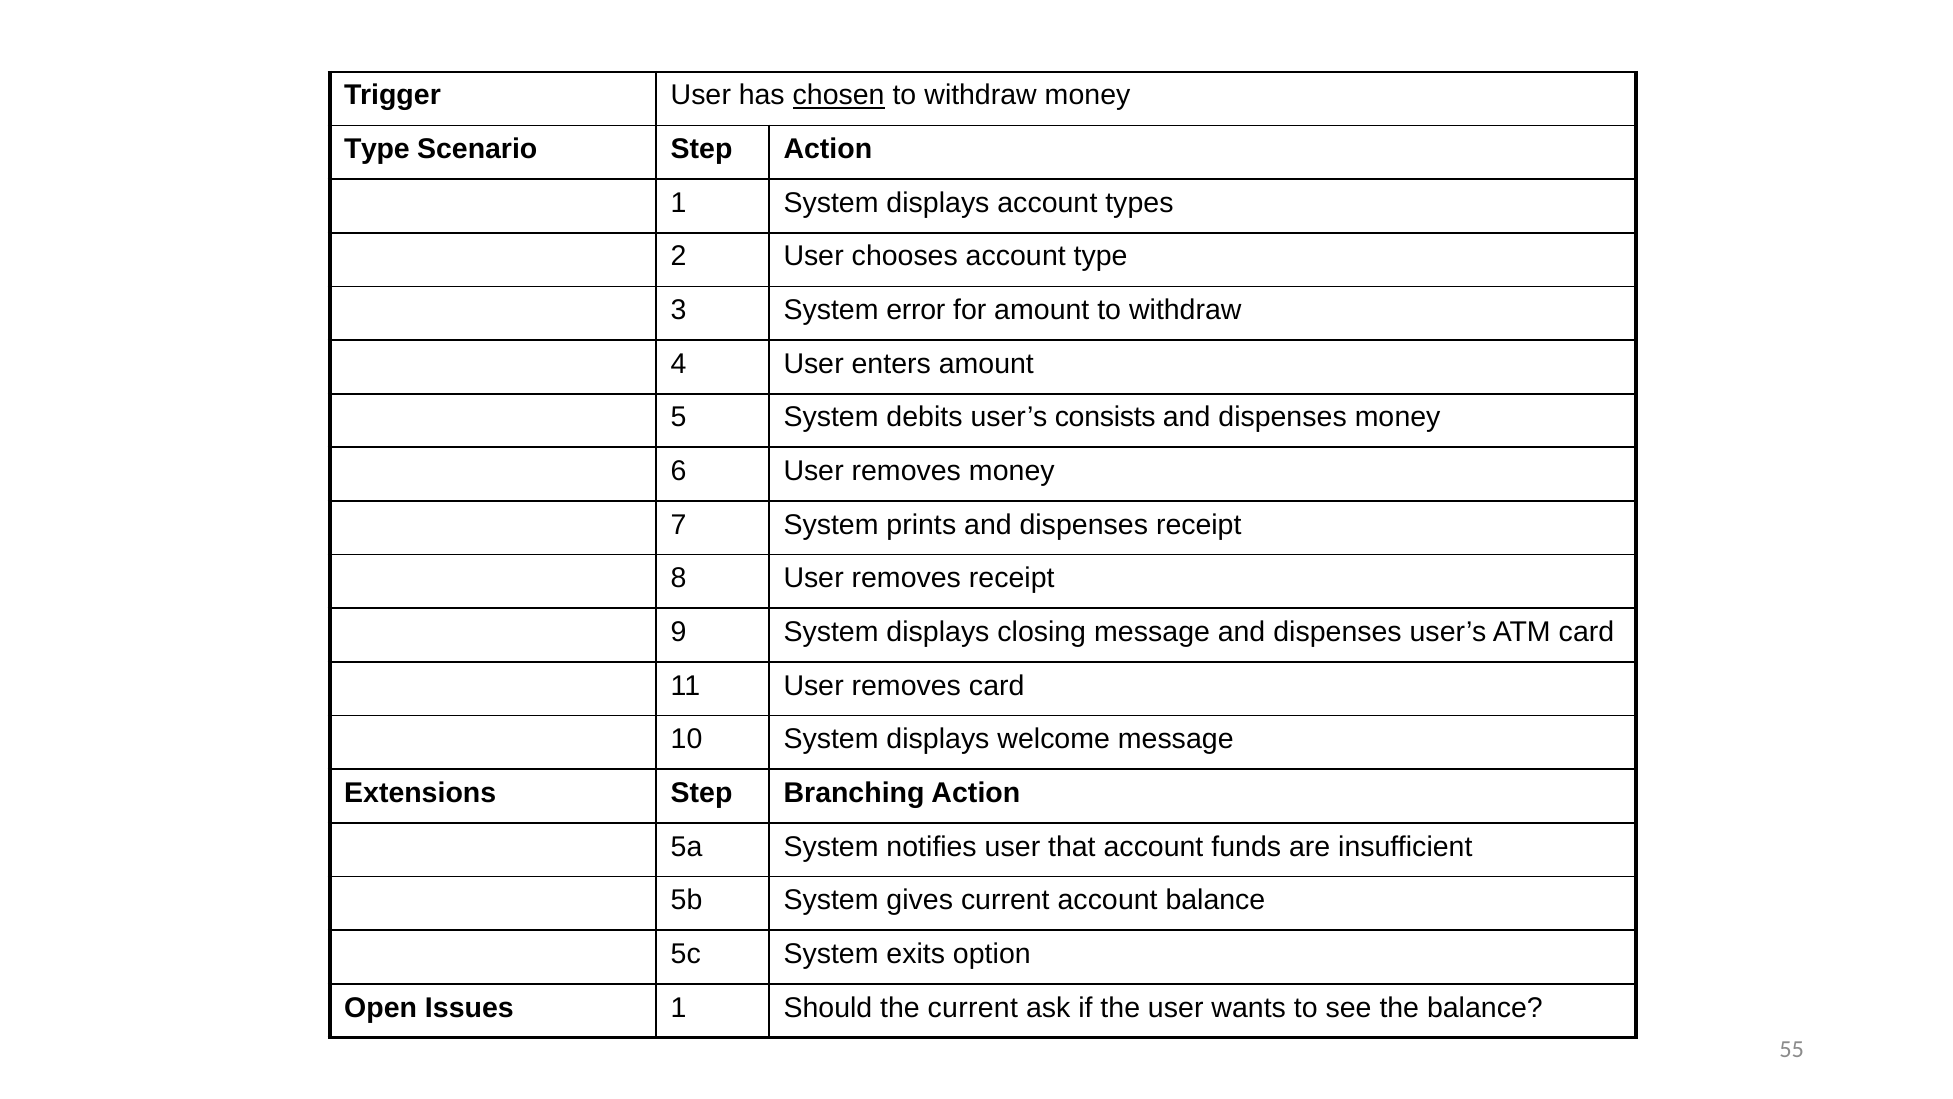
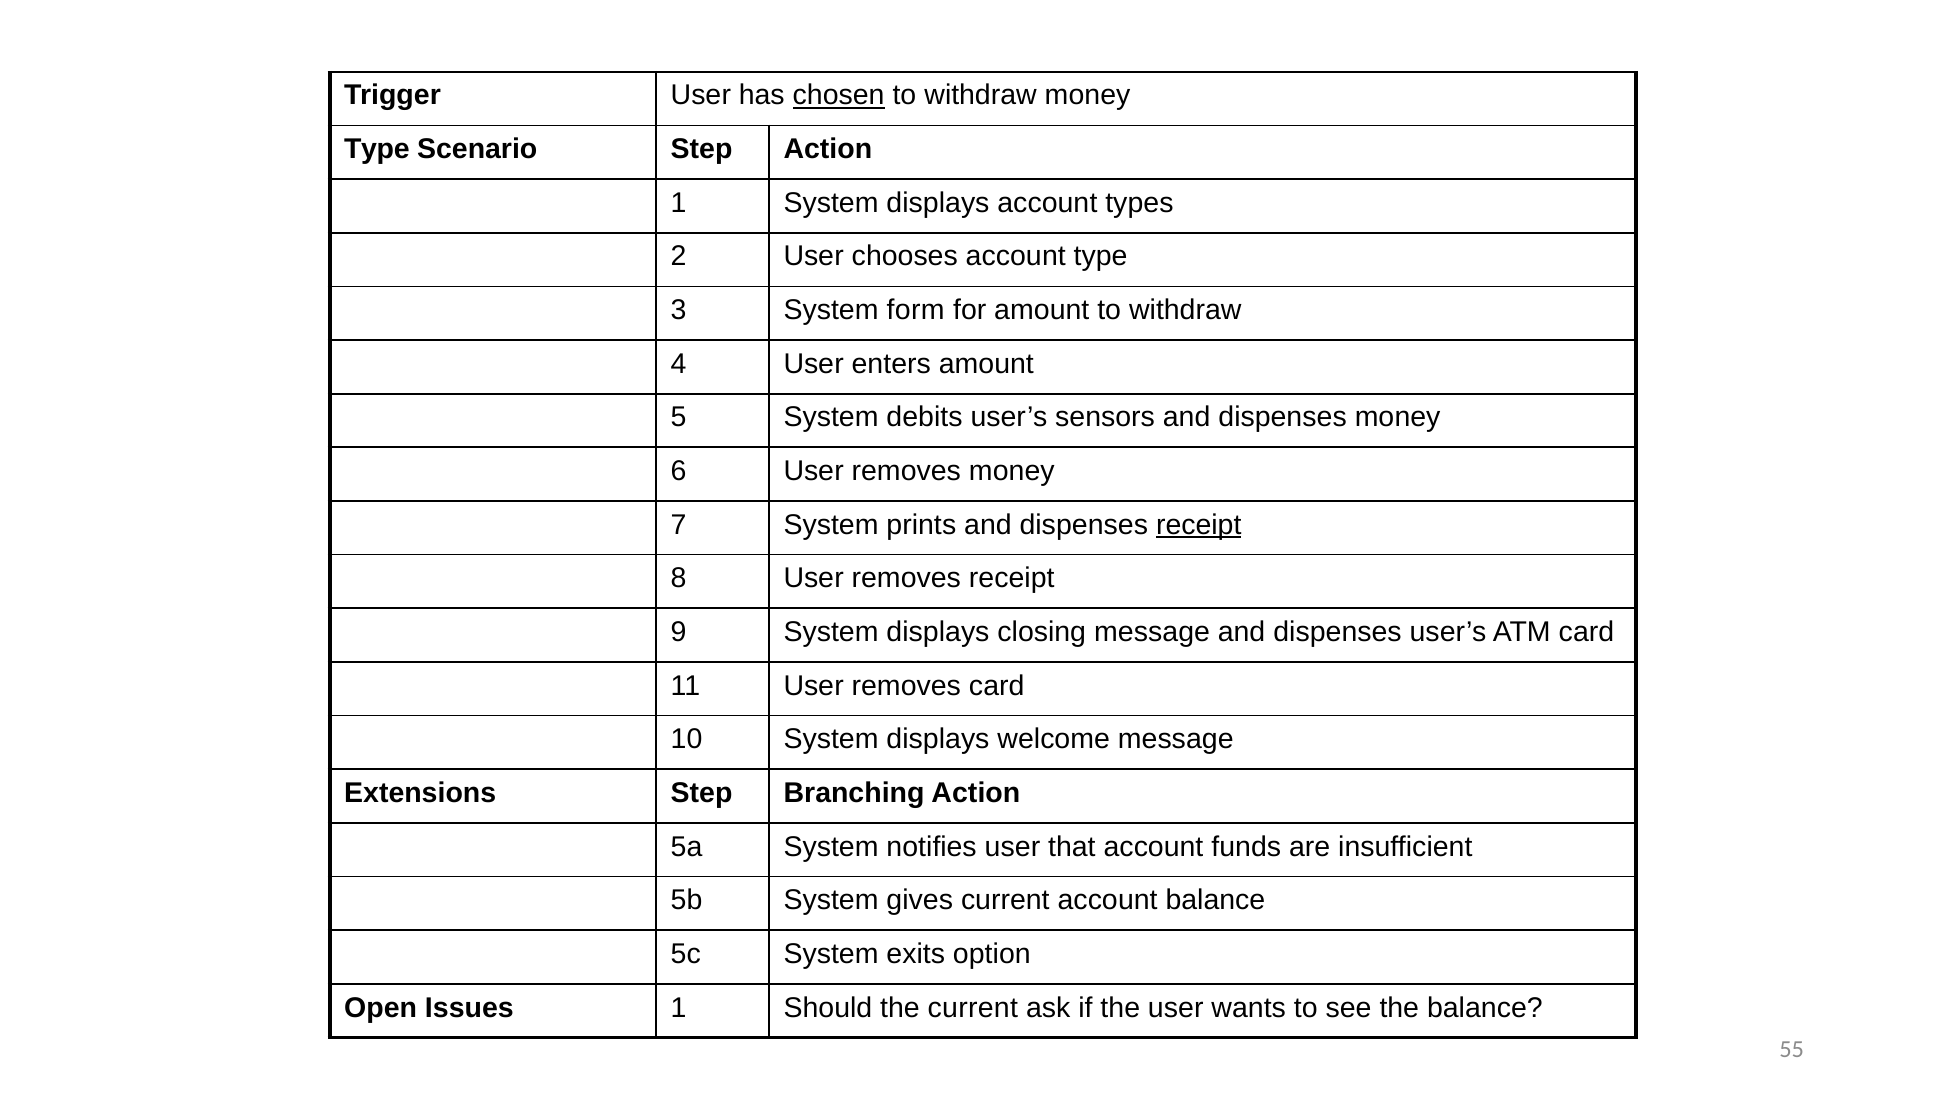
error: error -> form
consists: consists -> sensors
receipt at (1199, 525) underline: none -> present
